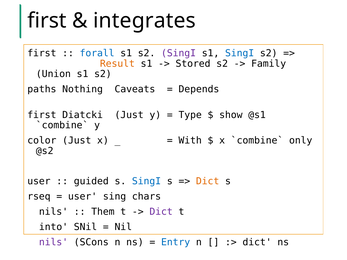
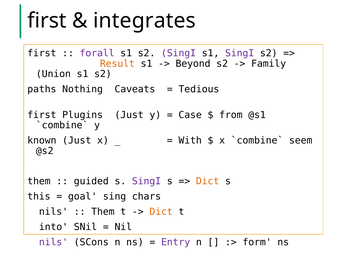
forall colour: blue -> purple
SingI at (240, 53) colour: blue -> purple
Stored: Stored -> Beyond
Depends: Depends -> Tedious
Diatcki: Diatcki -> Plugins
Type: Type -> Case
show: show -> from
color: color -> known
only: only -> seem
user at (39, 181): user -> them
SingI at (147, 181) colour: blue -> purple
rseq: rseq -> this
user at (83, 197): user -> goal
Dict at (161, 212) colour: purple -> orange
Entry colour: blue -> purple
dict at (257, 242): dict -> form
